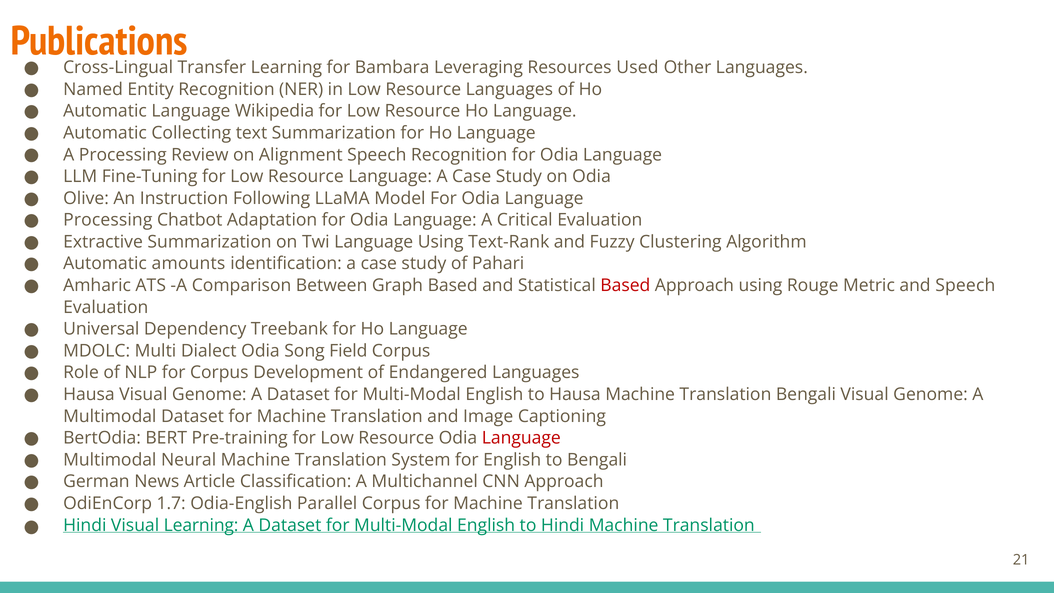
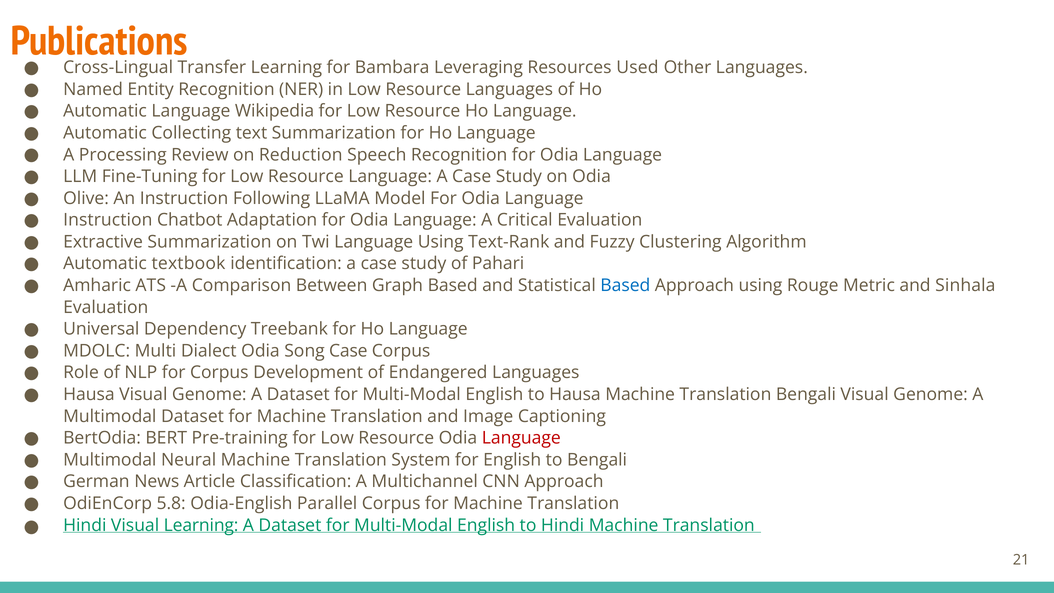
Alignment: Alignment -> Reduction
Processing at (108, 220): Processing -> Instruction
amounts: amounts -> textbook
Based at (625, 285) colour: red -> blue
and Speech: Speech -> Sinhala
Song Field: Field -> Case
1.7: 1.7 -> 5.8
